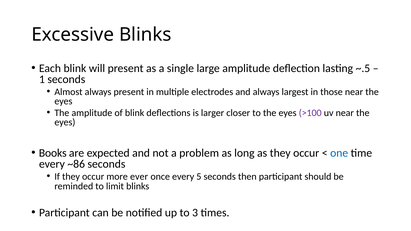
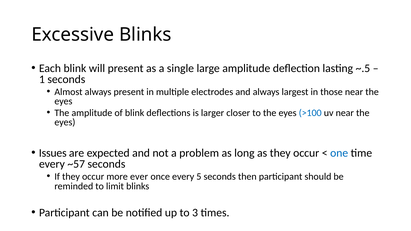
>100 colour: purple -> blue
Books: Books -> Issues
~86: ~86 -> ~57
